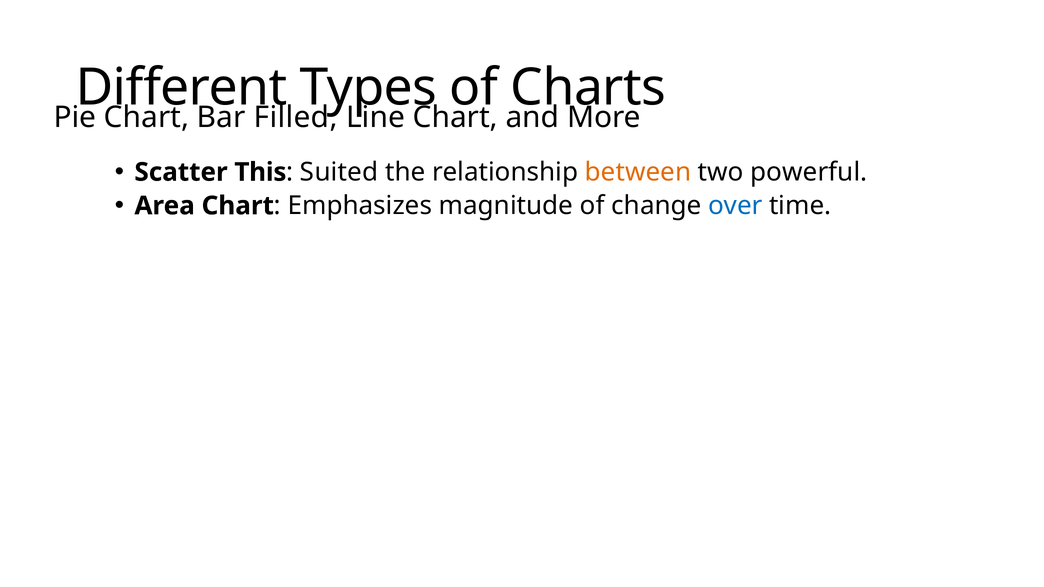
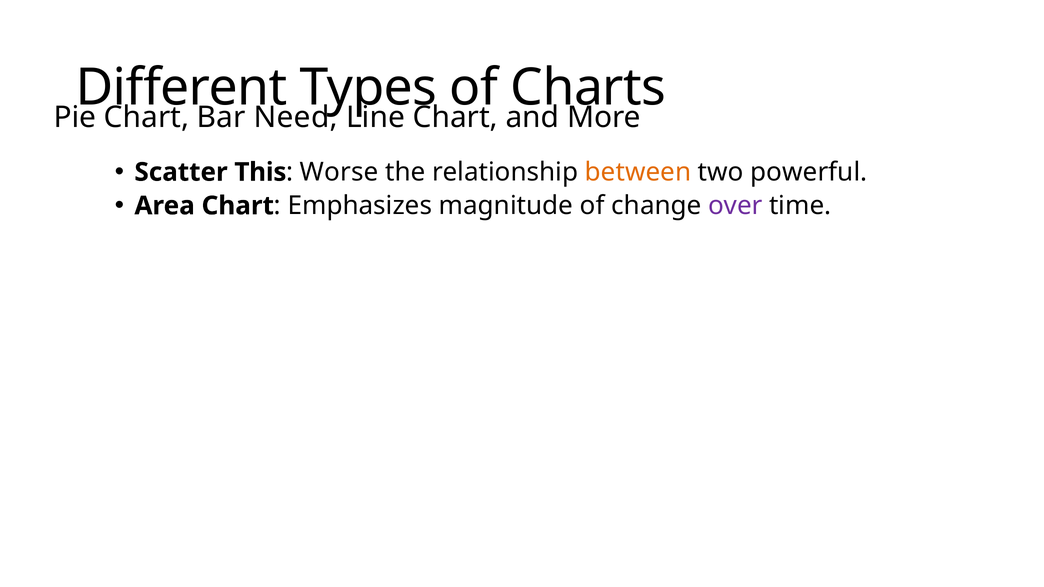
Filled: Filled -> Need
Suited: Suited -> Worse
over colour: blue -> purple
